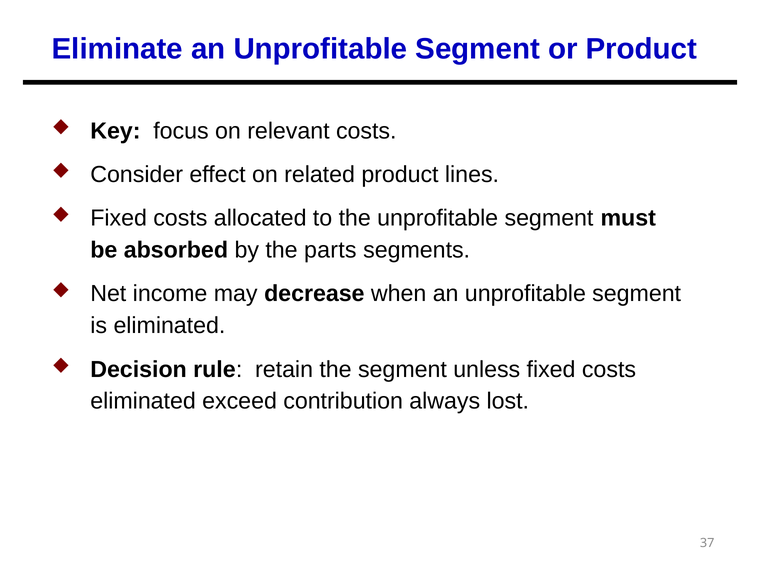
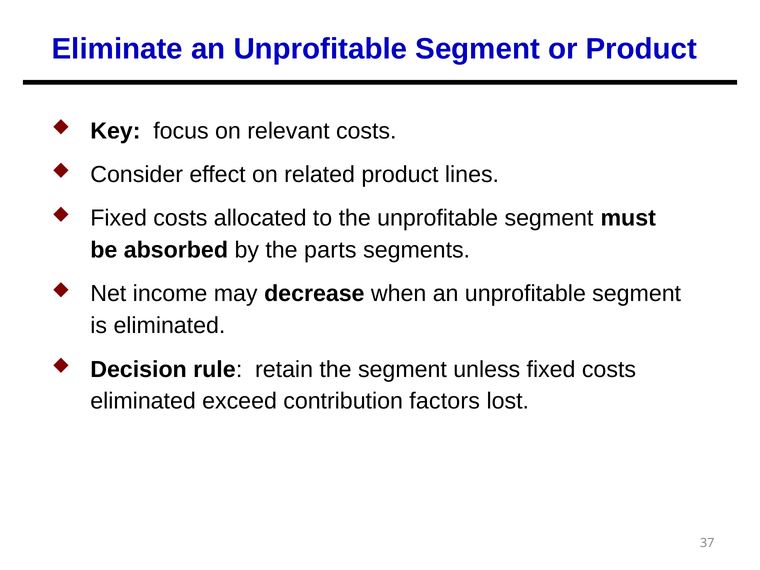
always: always -> factors
